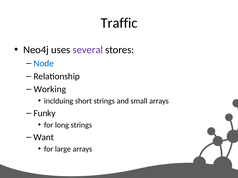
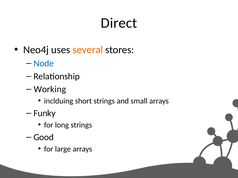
Traffic: Traffic -> Direct
several colour: purple -> orange
Want: Want -> Good
